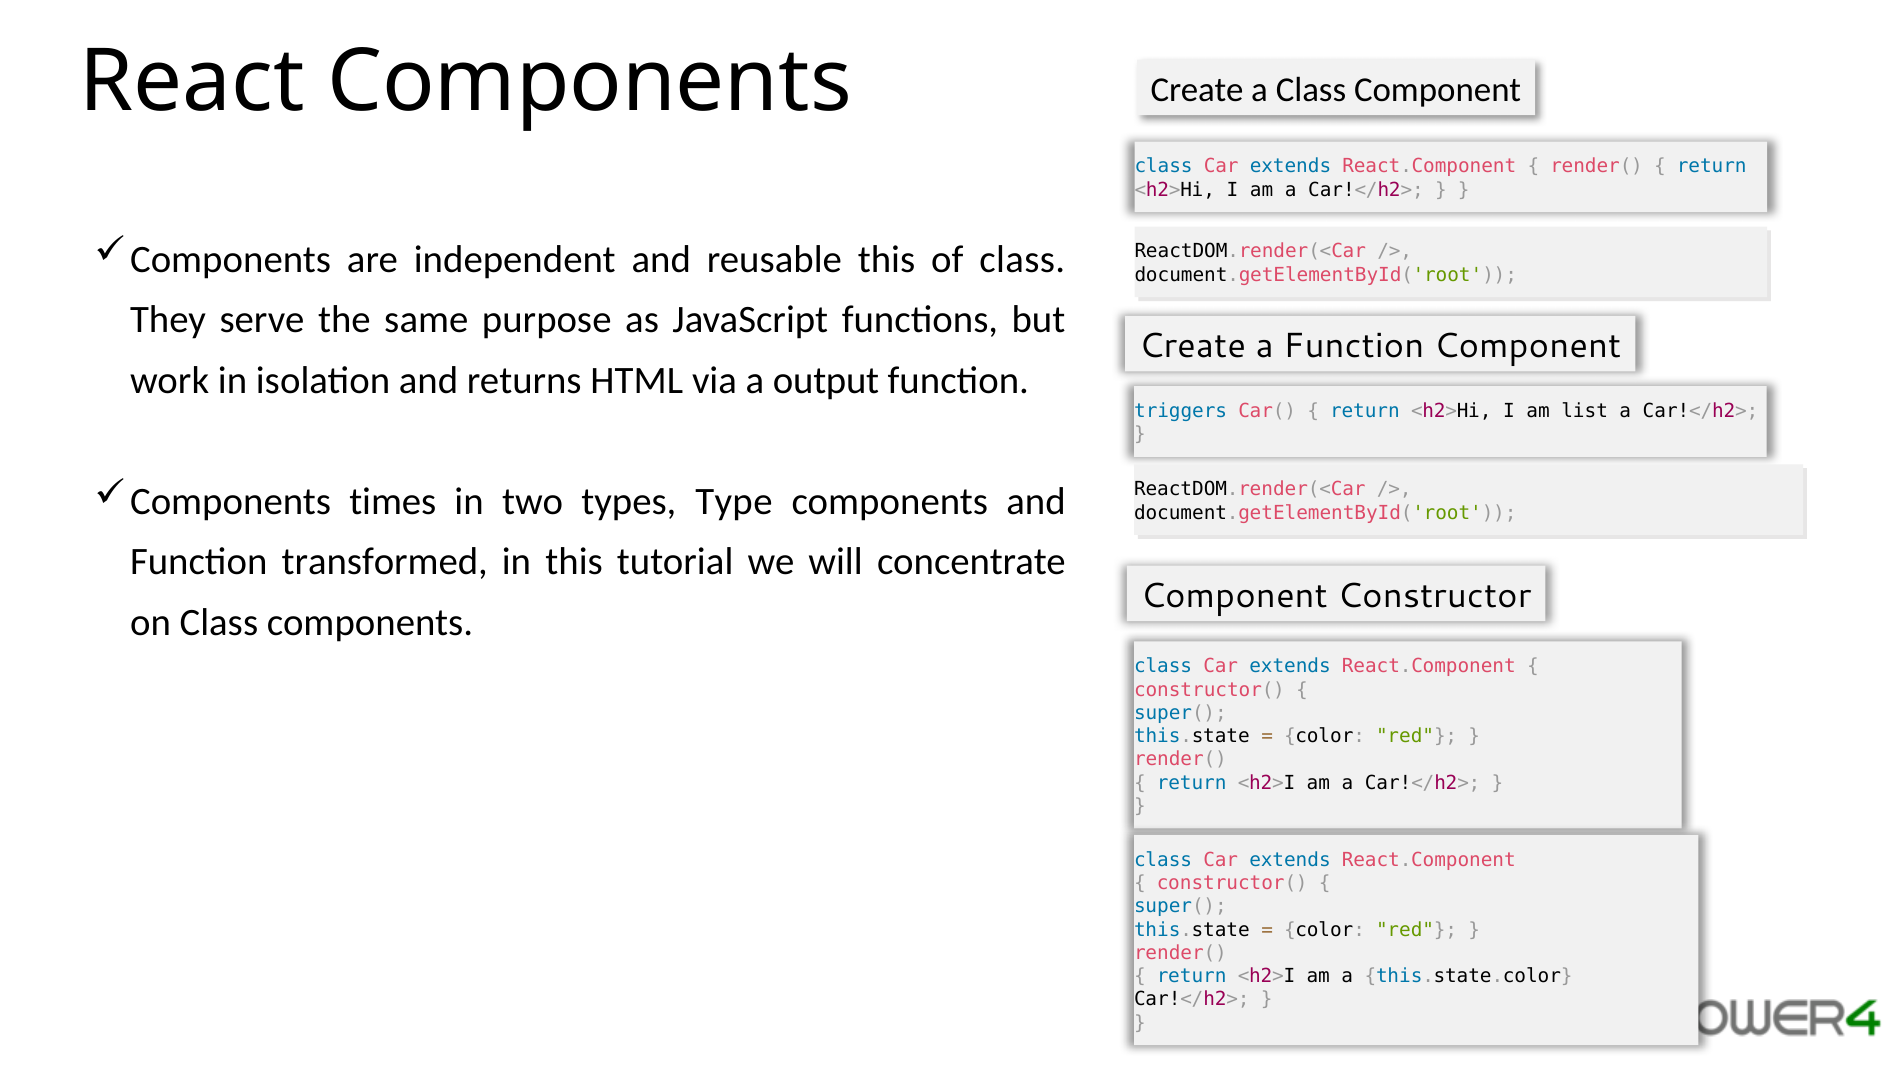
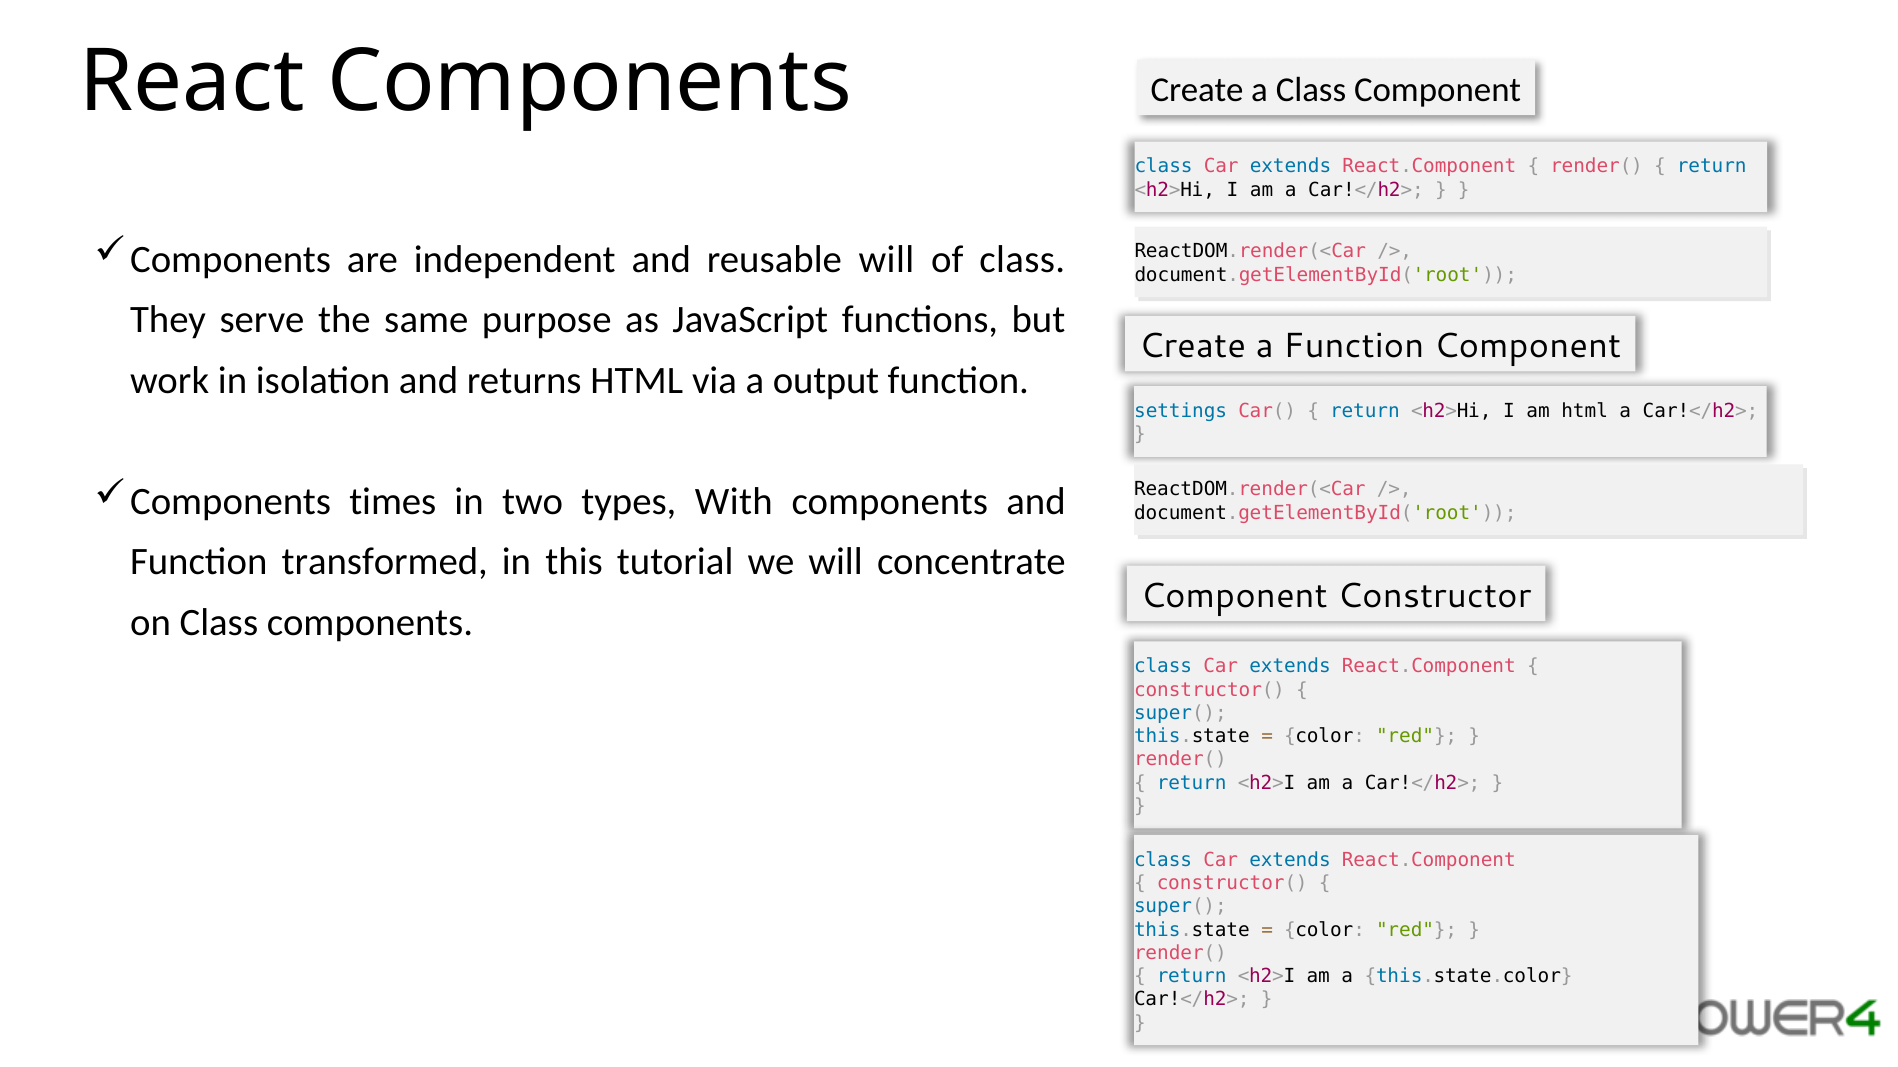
reusable this: this -> will
triggers: triggers -> settings
am list: list -> html
Type: Type -> With
